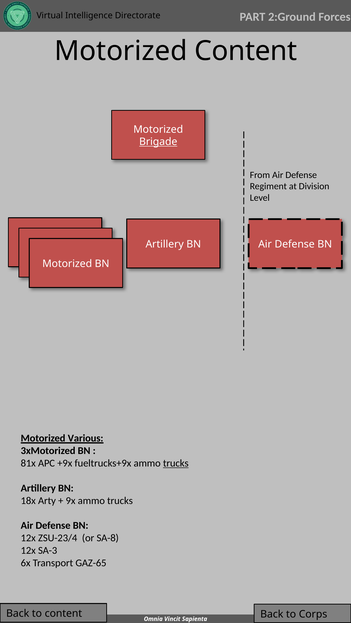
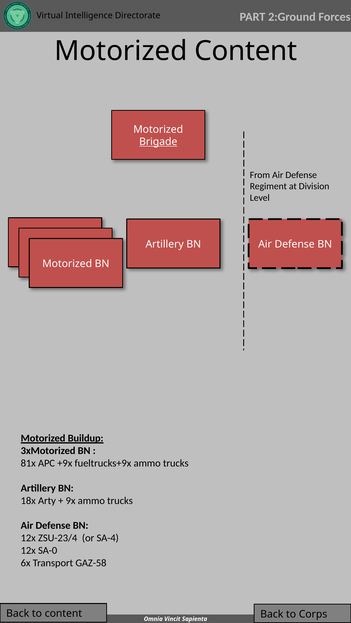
Various: Various -> Buildup
trucks at (176, 464) underline: present -> none
SA-8: SA-8 -> SA-4
SA-3: SA-3 -> SA-0
GAZ-65: GAZ-65 -> GAZ-58
